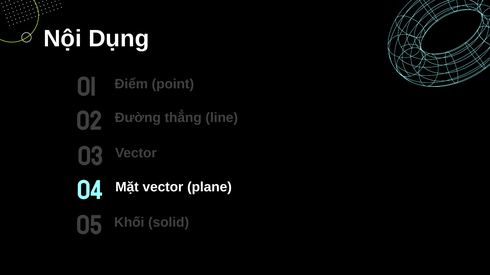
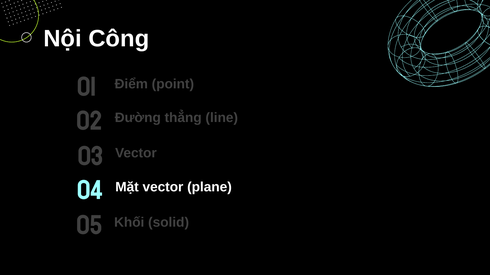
Dụng: Dụng -> Công
